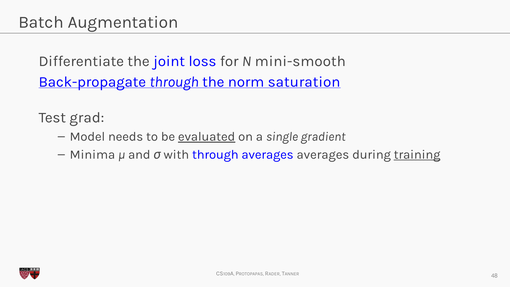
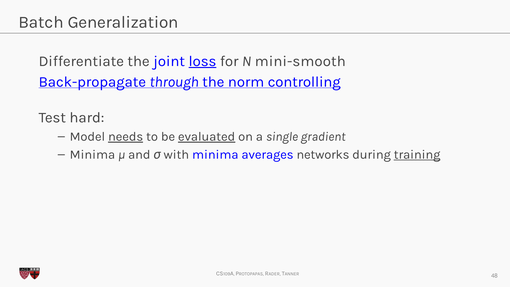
Augmentation: Augmentation -> Generalization
loss underline: none -> present
saturation: saturation -> controlling
grad: grad -> hard
needs underline: none -> present
with through: through -> minima
averages averages: averages -> networks
